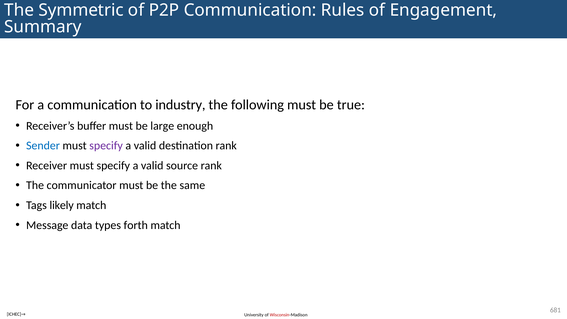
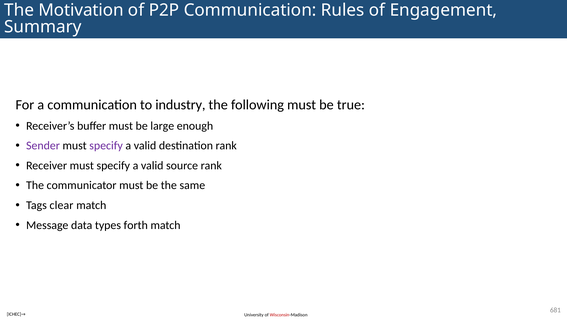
Symmetric: Symmetric -> Motivation
Sender colour: blue -> purple
likely: likely -> clear
